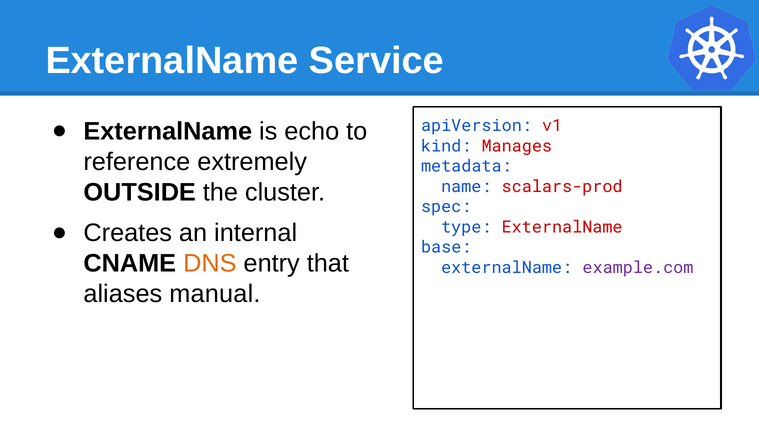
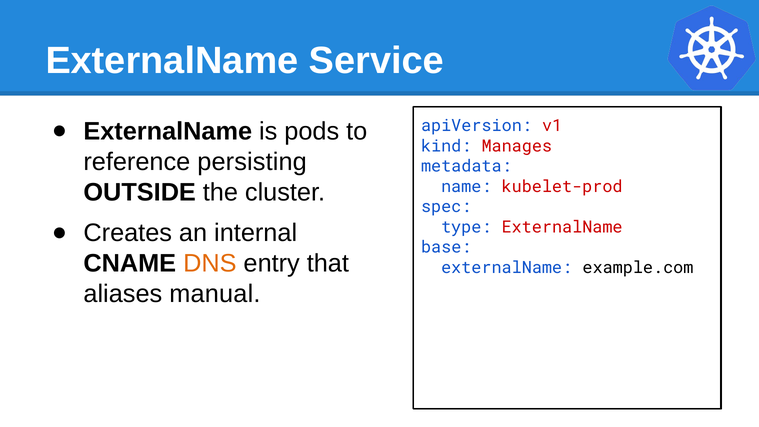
echo: echo -> pods
extremely: extremely -> persisting
scalars-prod: scalars-prod -> kubelet-prod
example.com colour: purple -> black
